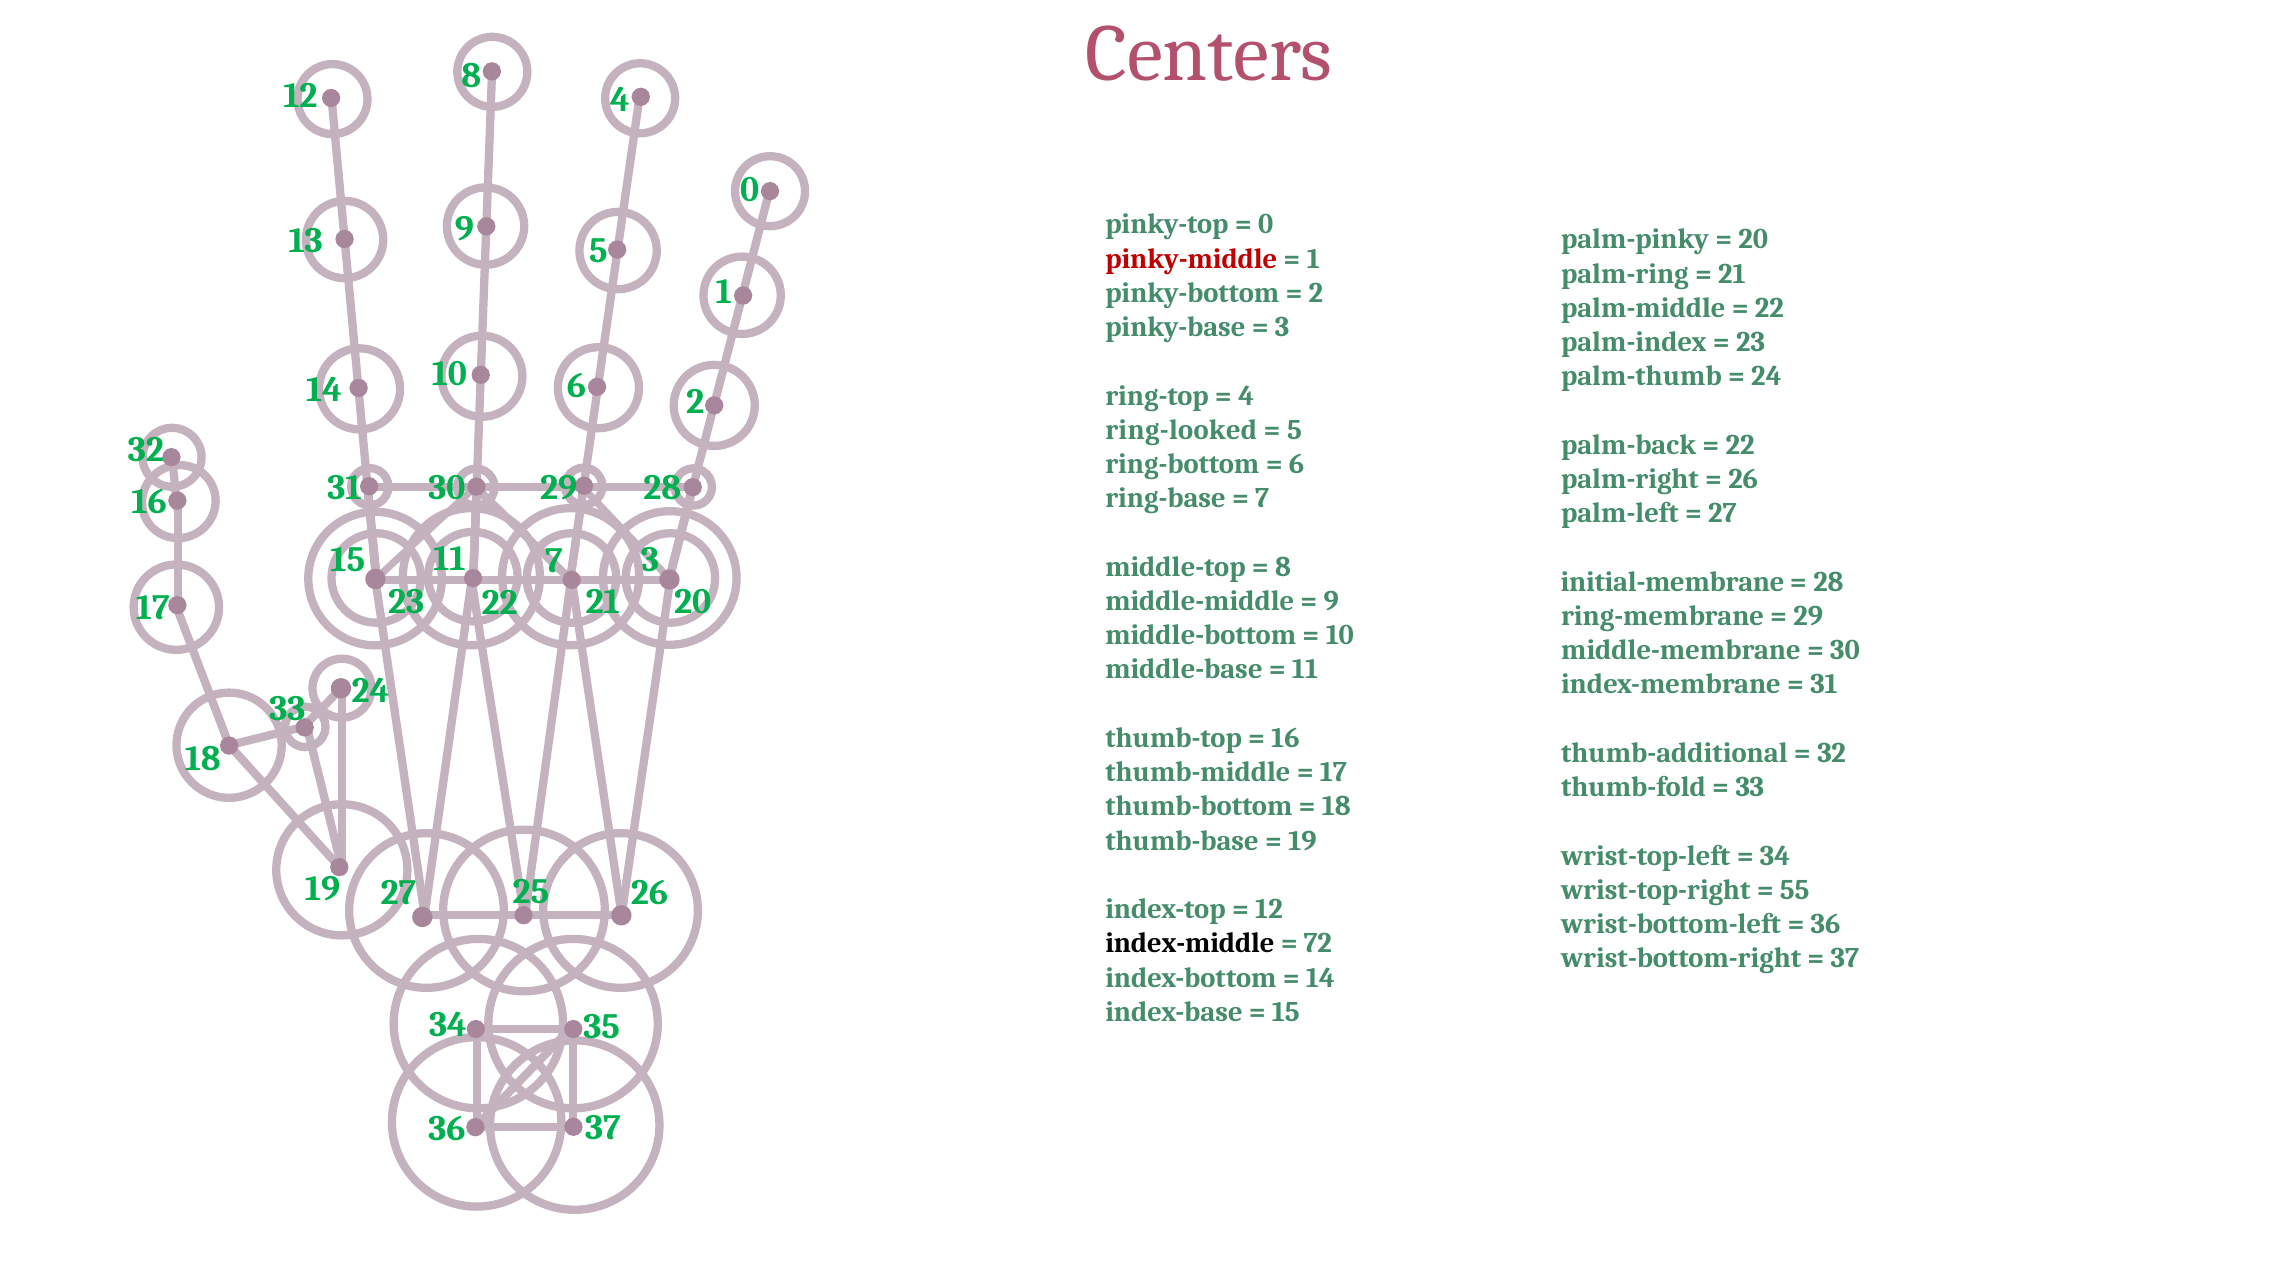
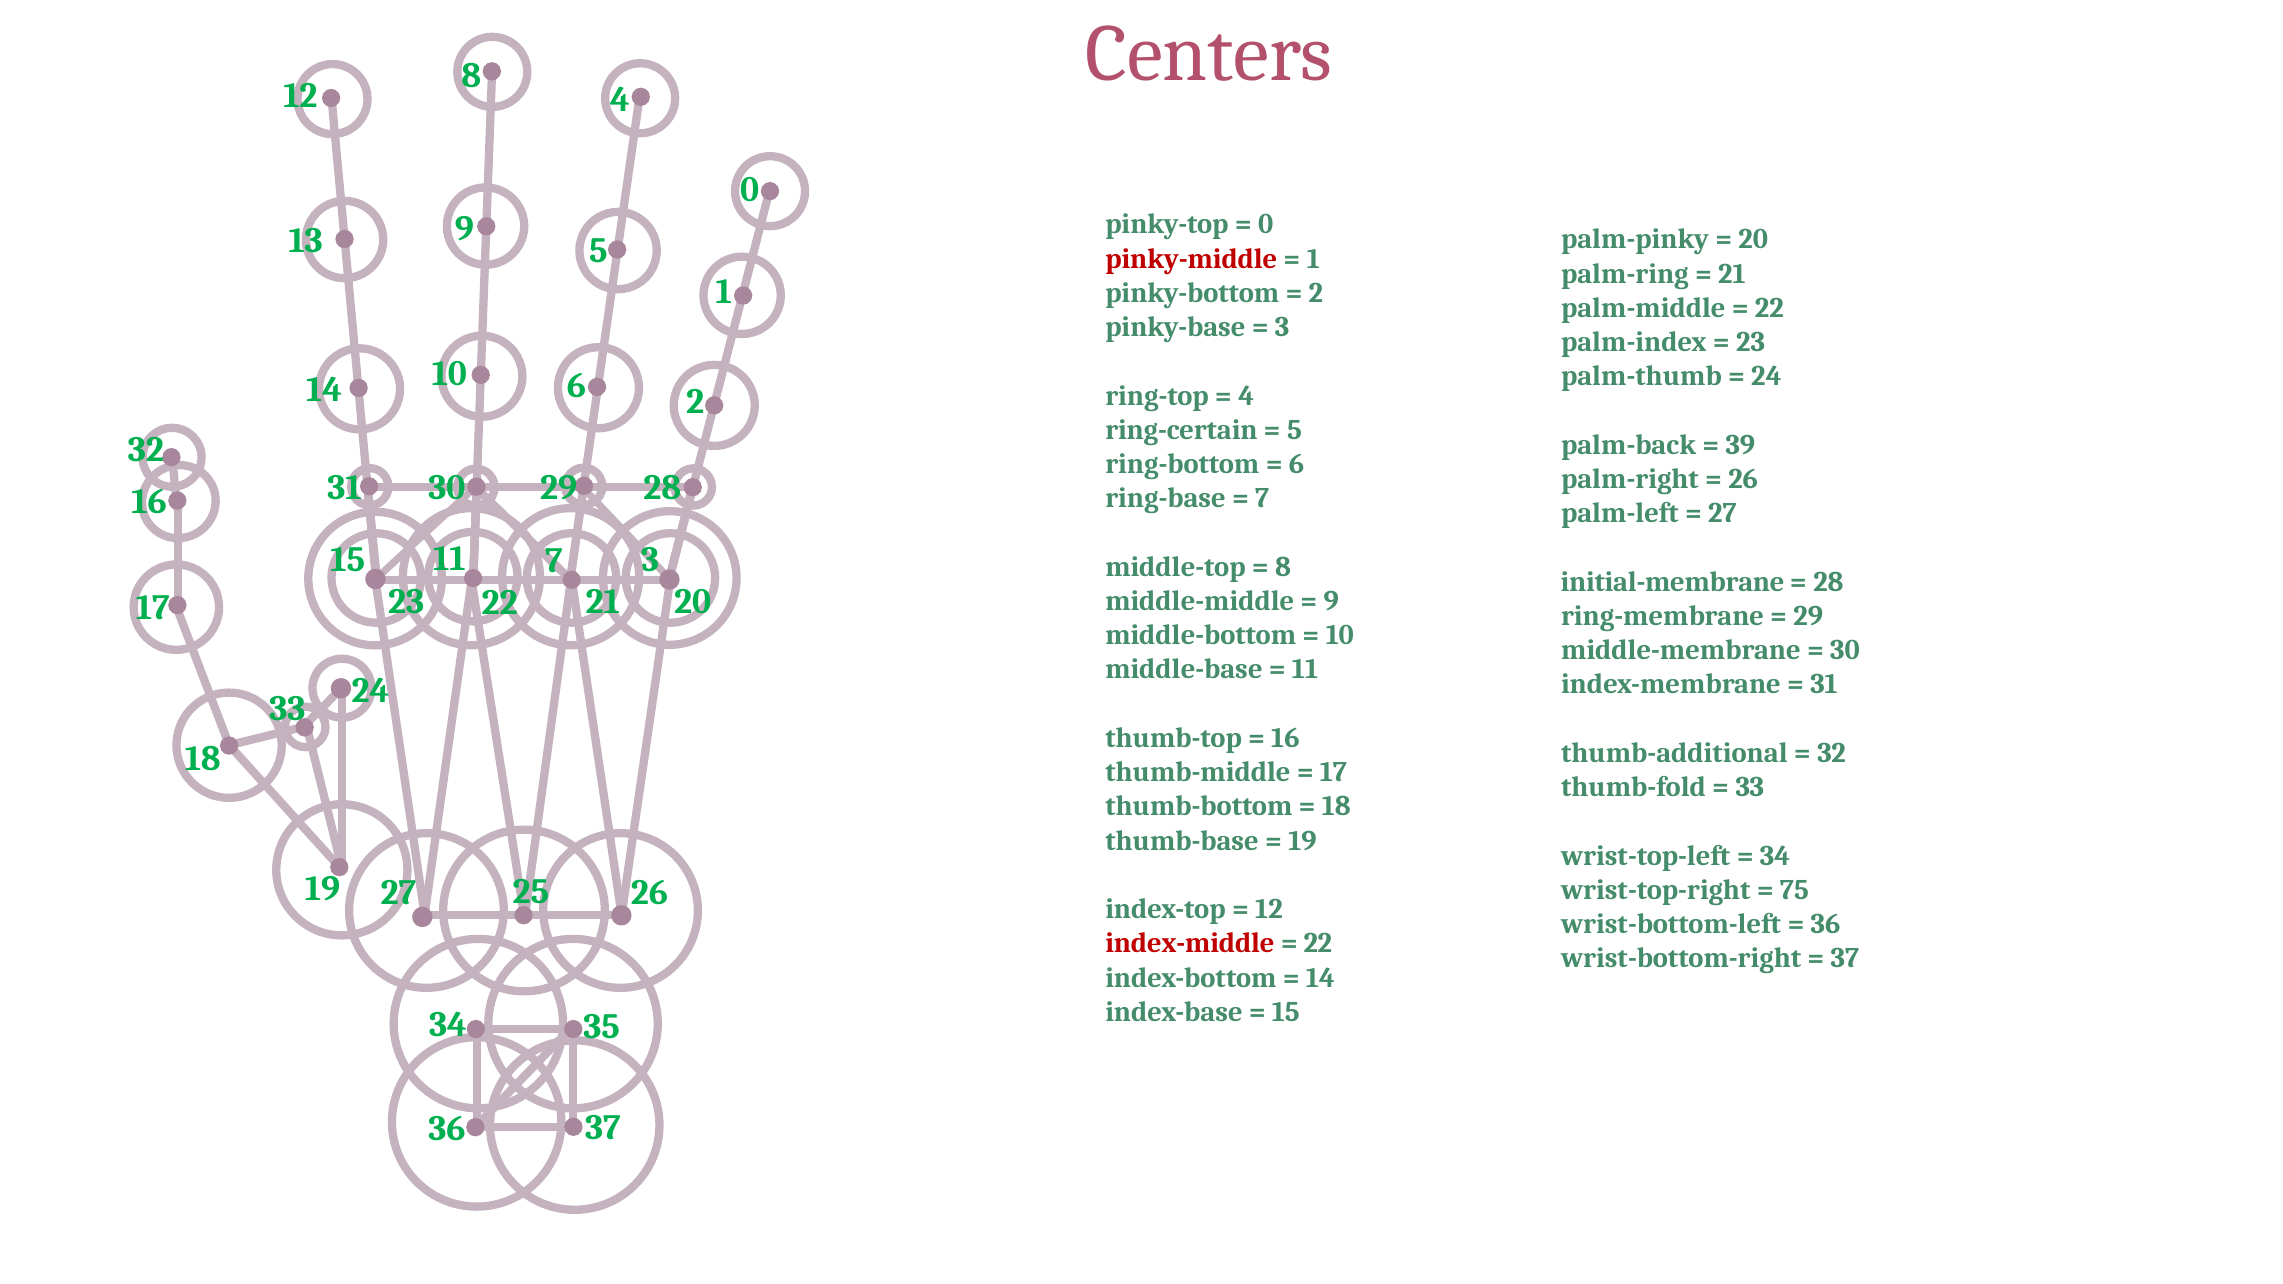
ring-looked: ring-looked -> ring-certain
22 at (1740, 445): 22 -> 39
55: 55 -> 75
index-middle colour: black -> red
72 at (1318, 944): 72 -> 22
